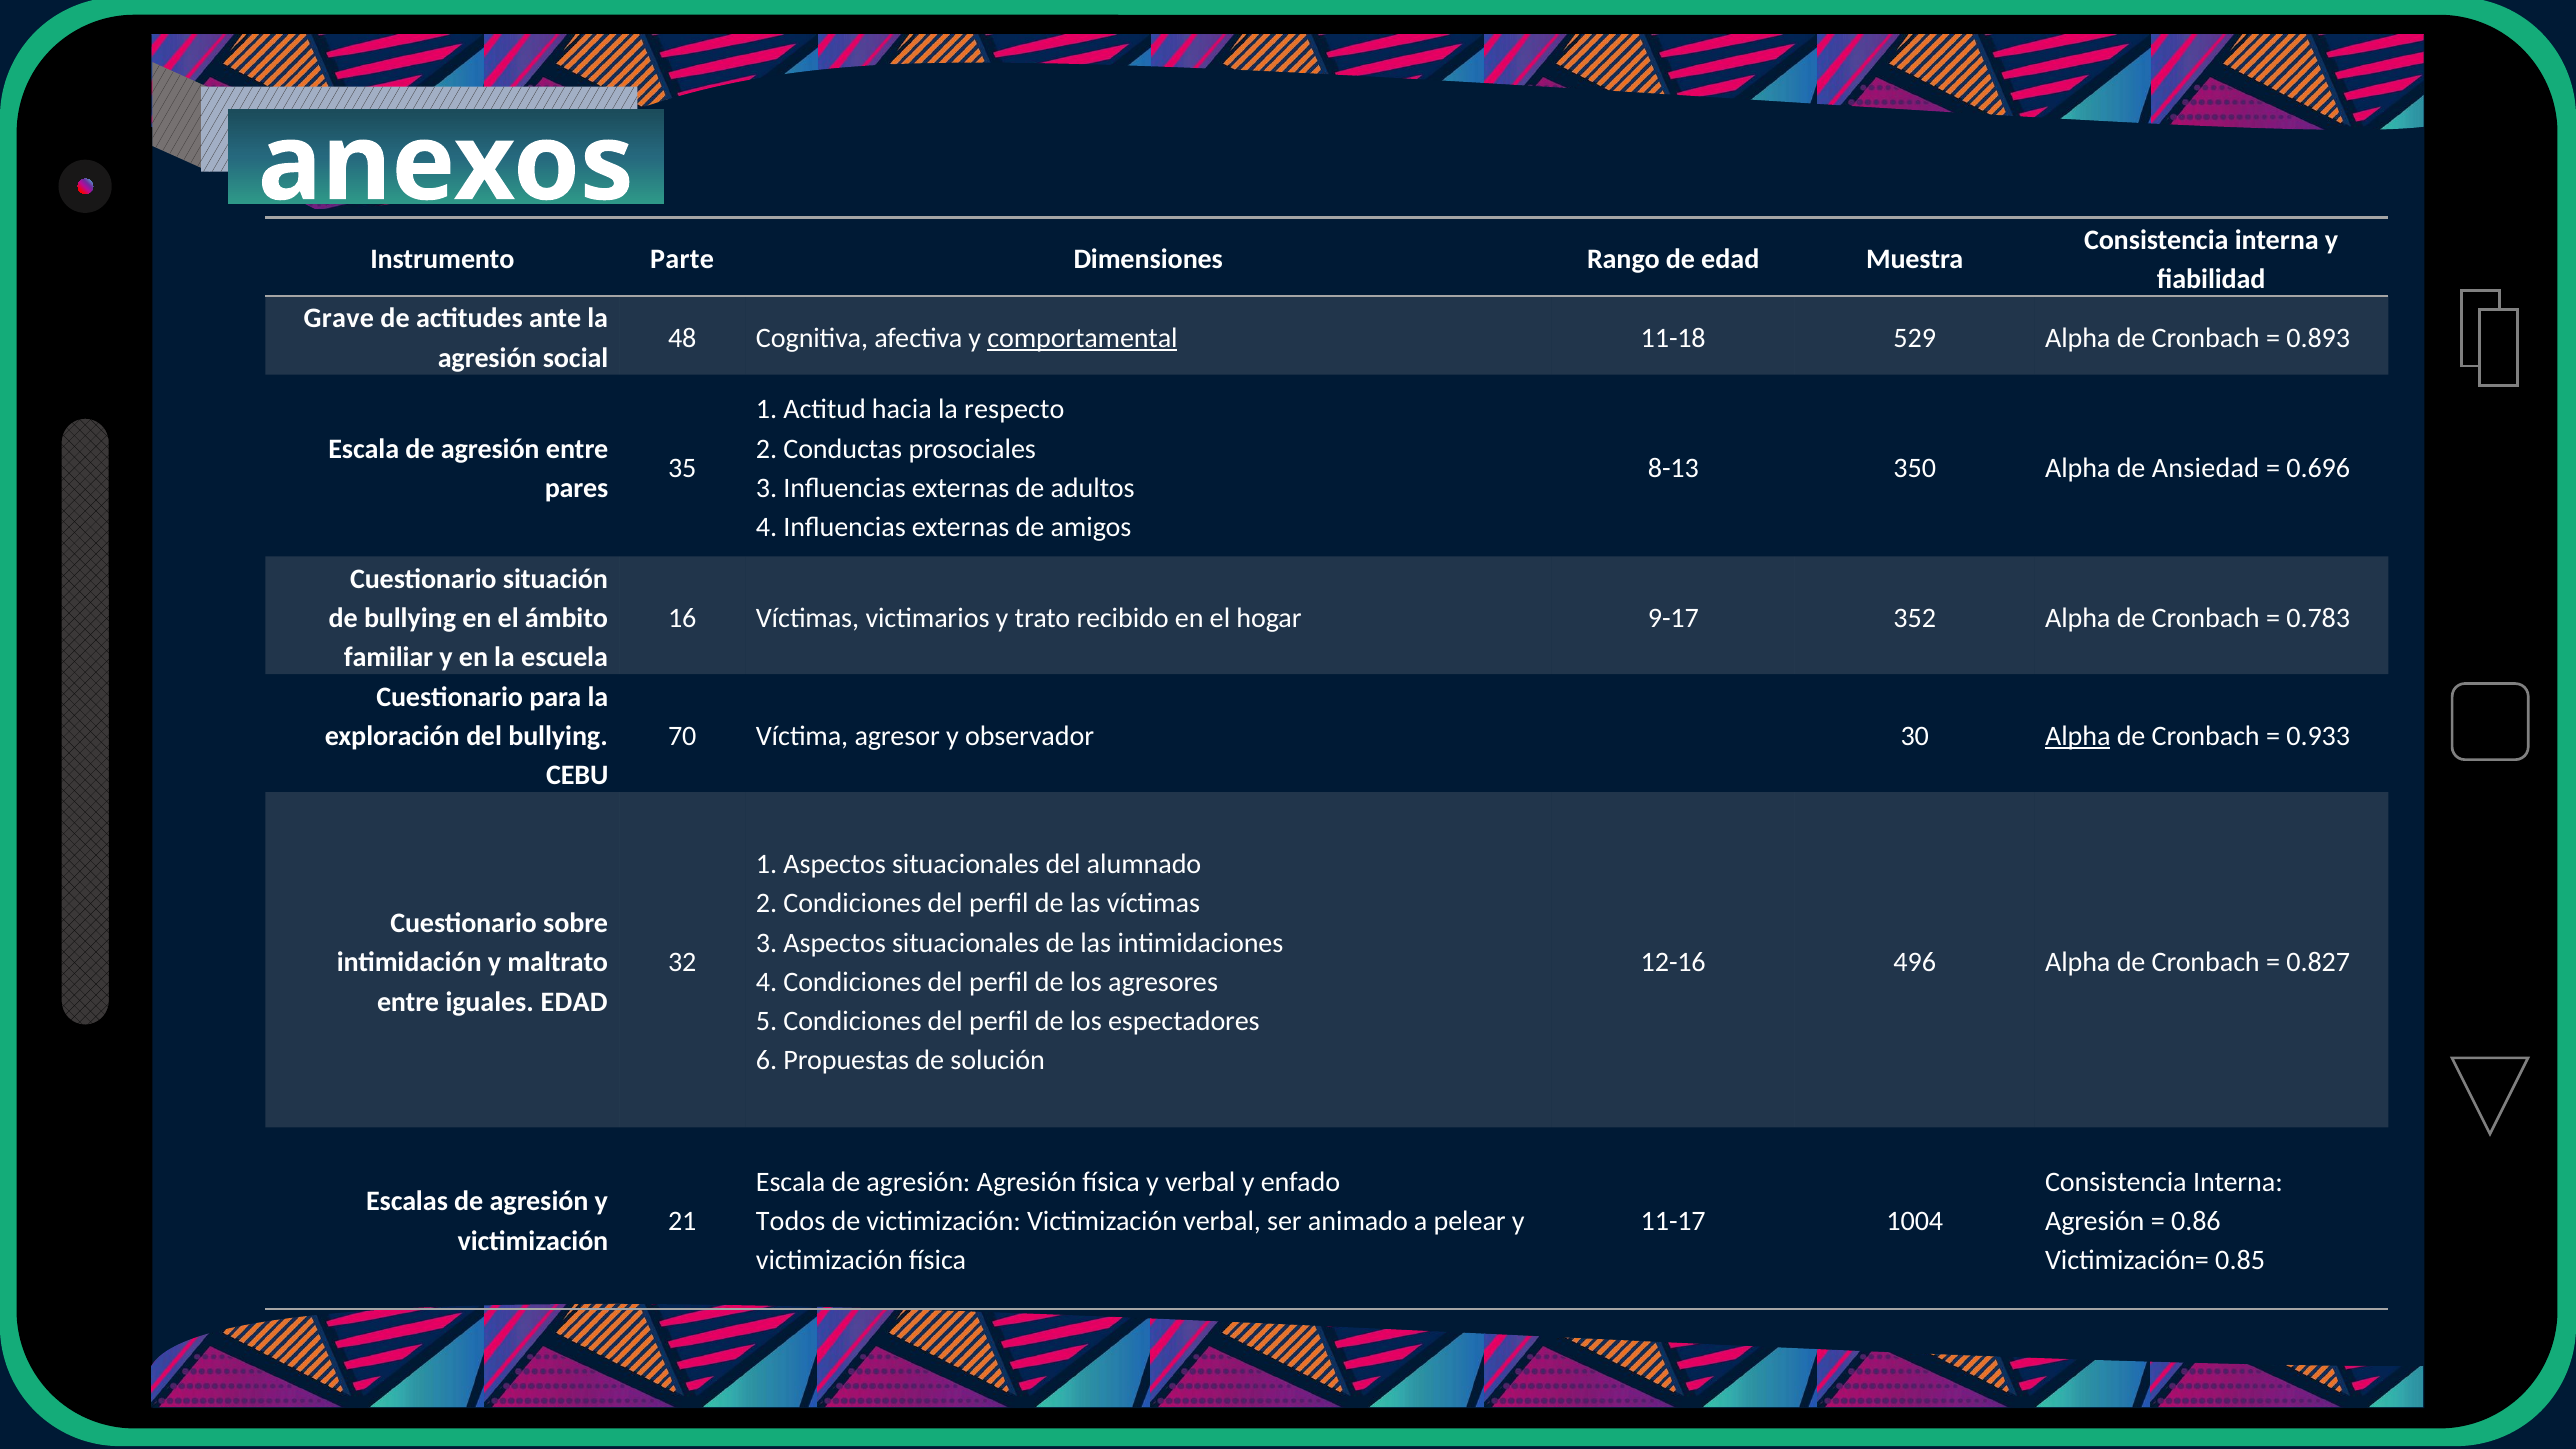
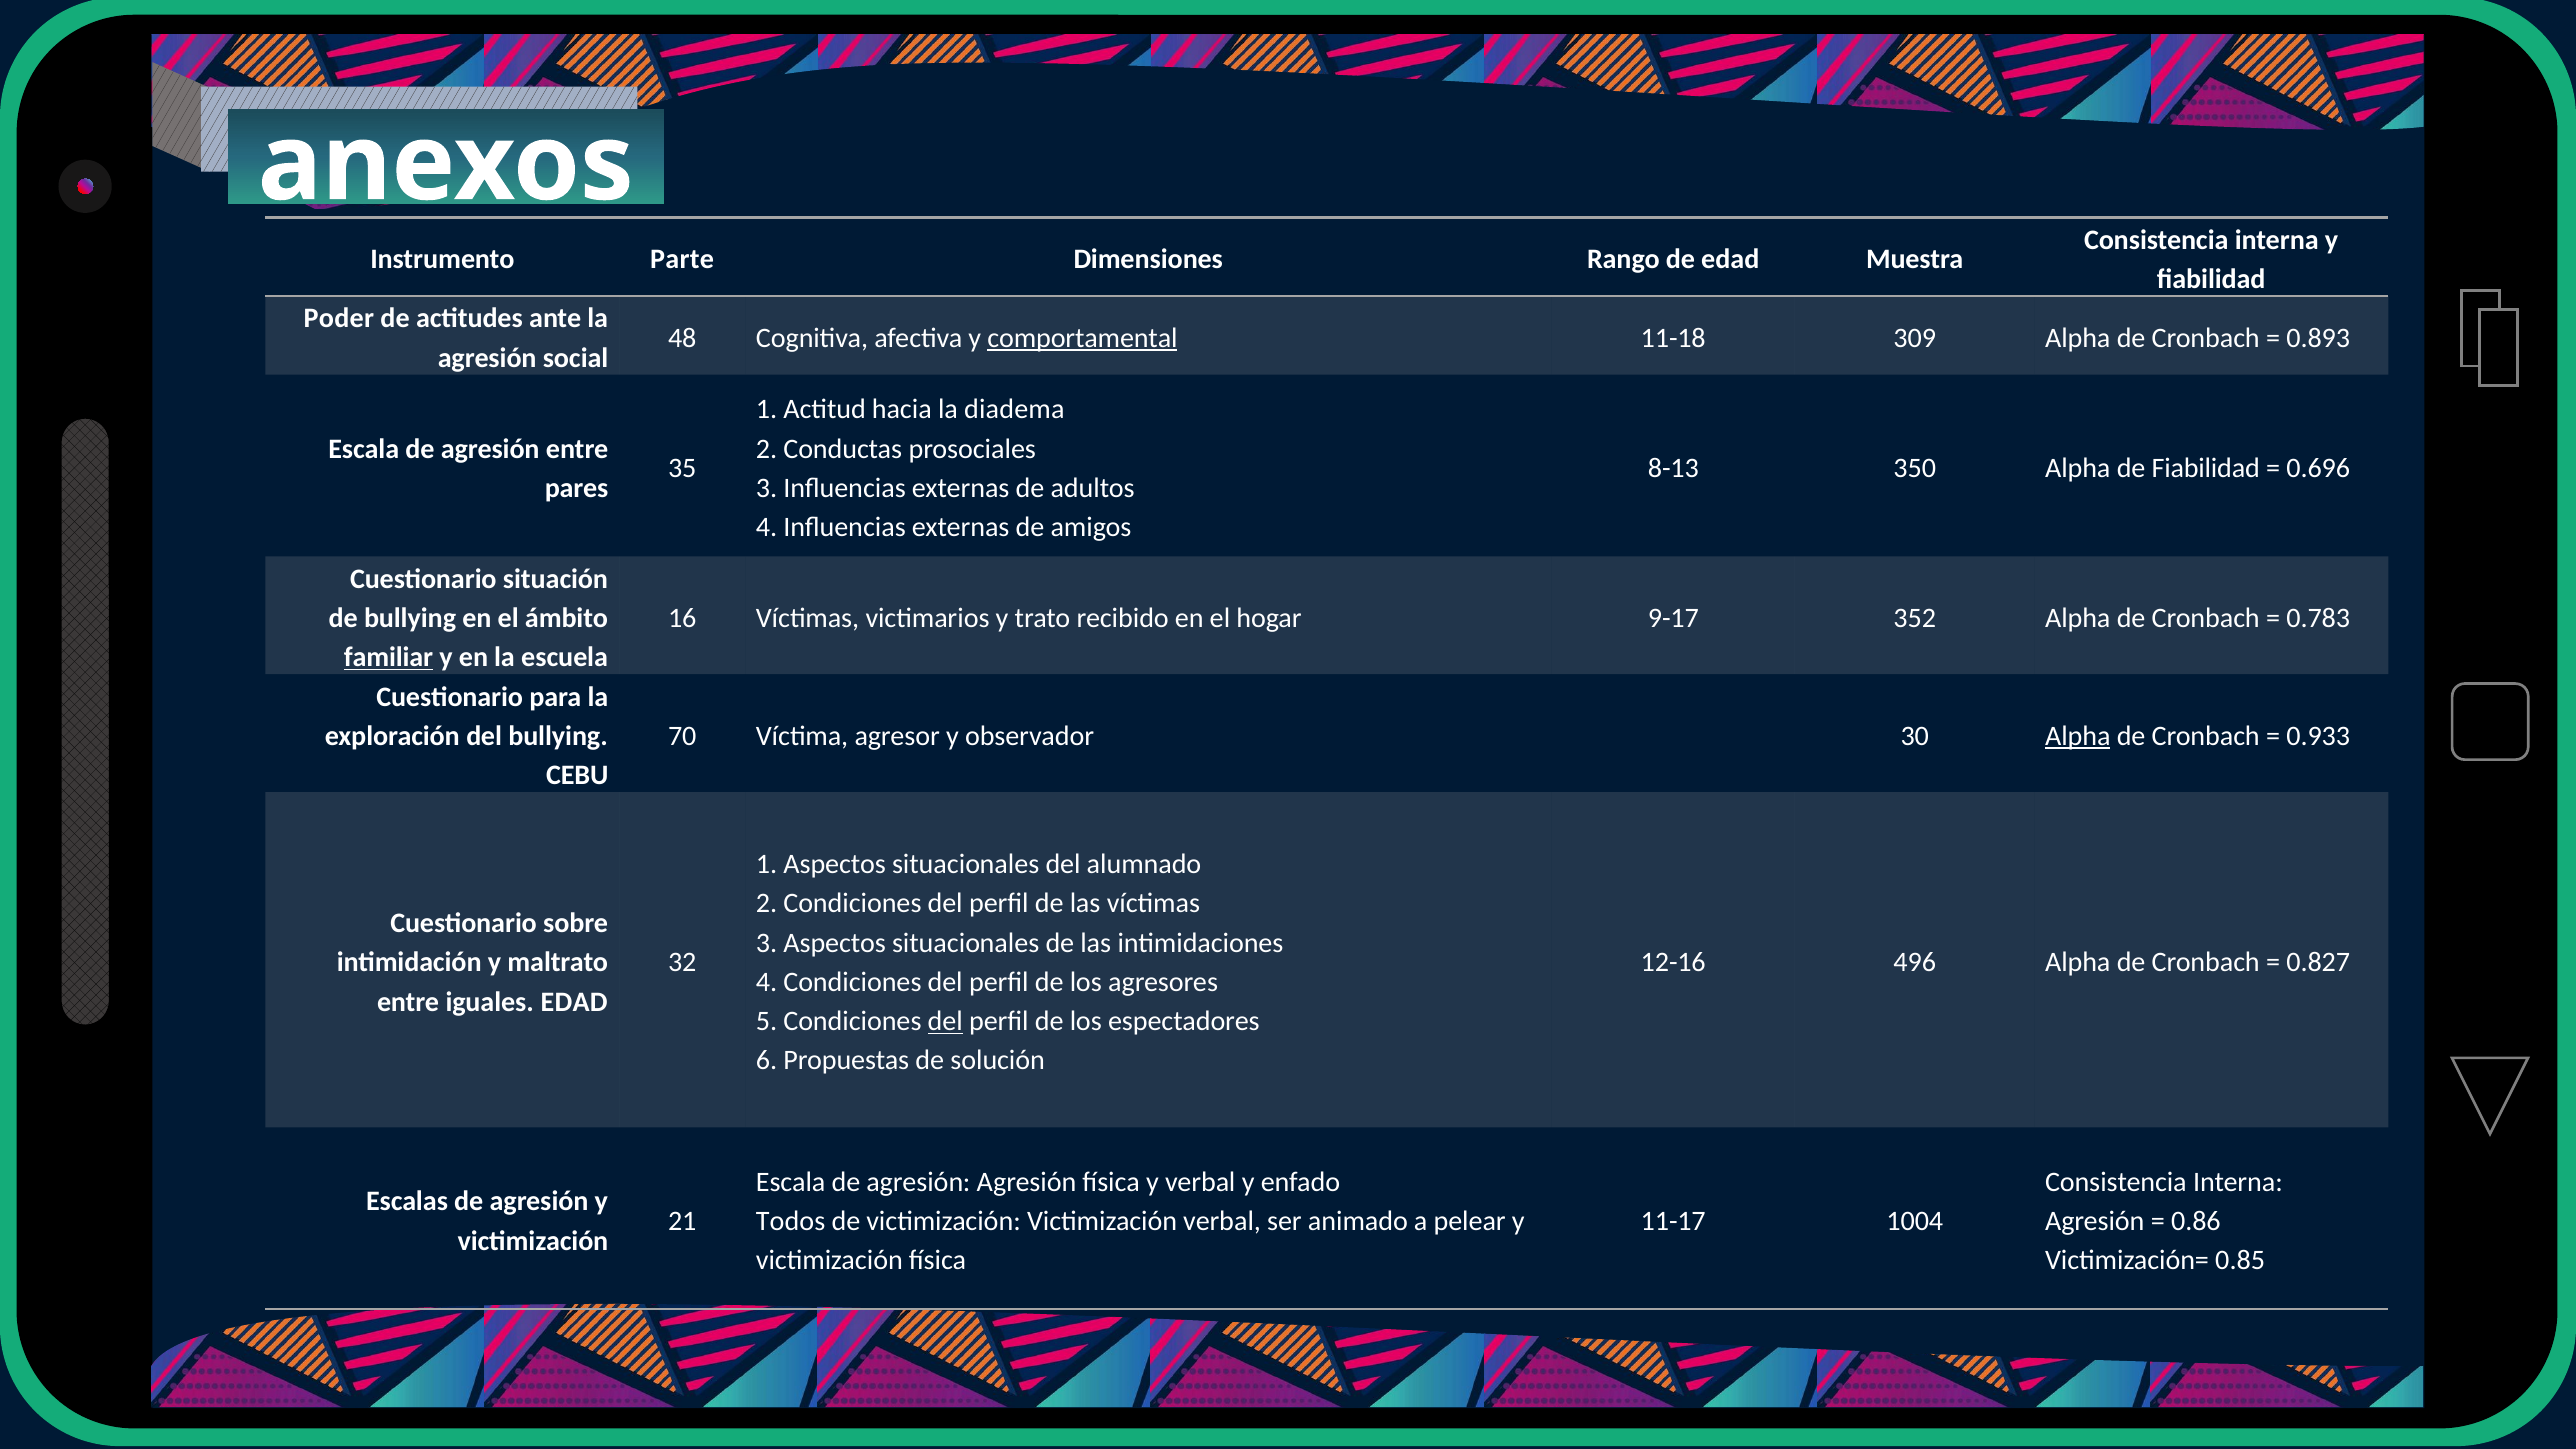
Grave: Grave -> Poder
529: 529 -> 309
respecto: respecto -> diadema
de Ansiedad: Ansiedad -> Fiabilidad
familiar underline: none -> present
del at (945, 1021) underline: none -> present
